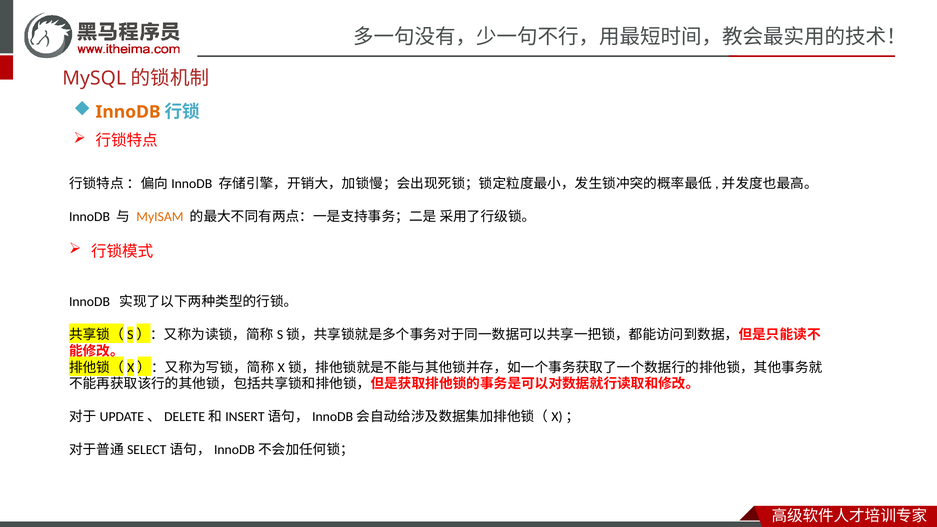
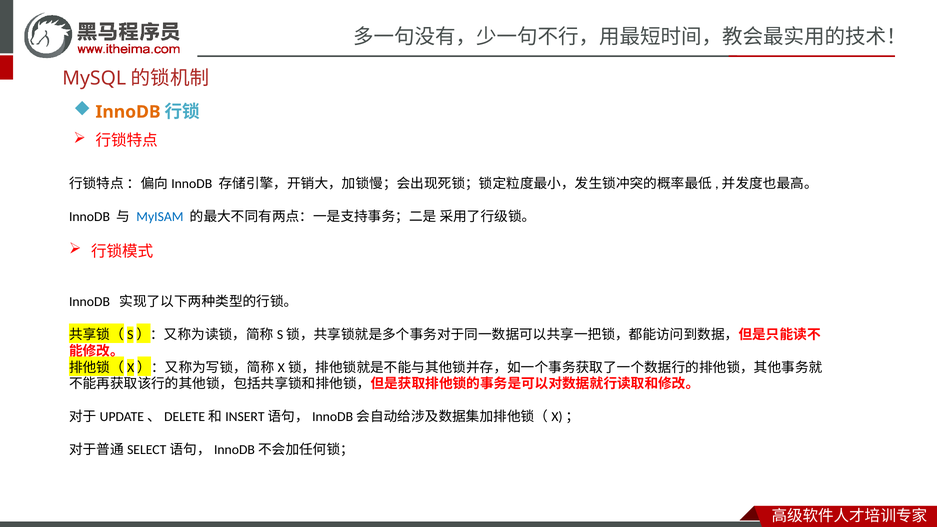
MyISAM colour: orange -> blue
